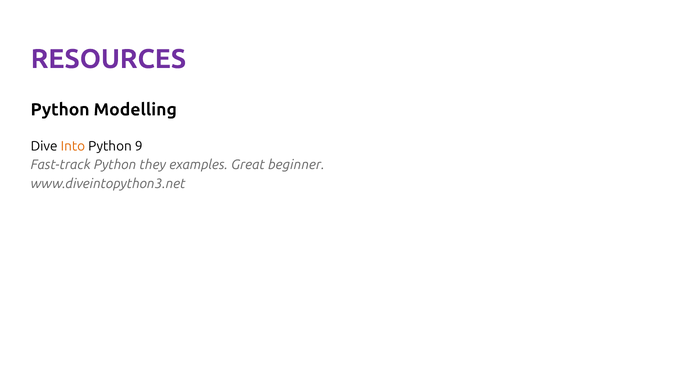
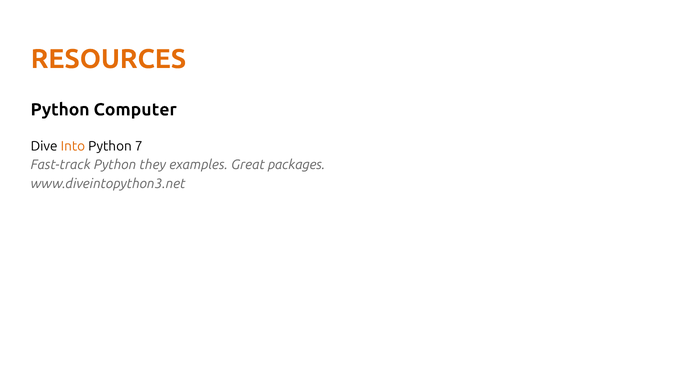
RESOURCES colour: purple -> orange
Modelling: Modelling -> Computer
9: 9 -> 7
beginner: beginner -> packages
